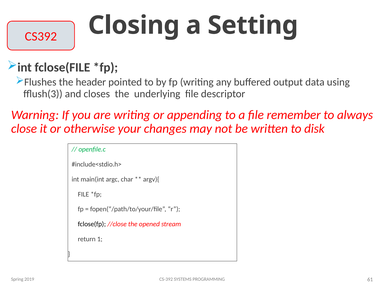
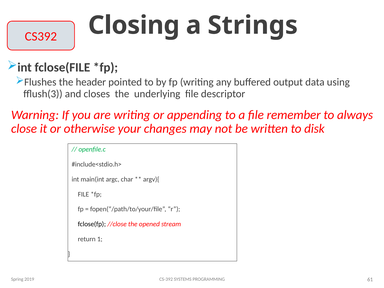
Setting: Setting -> Strings
